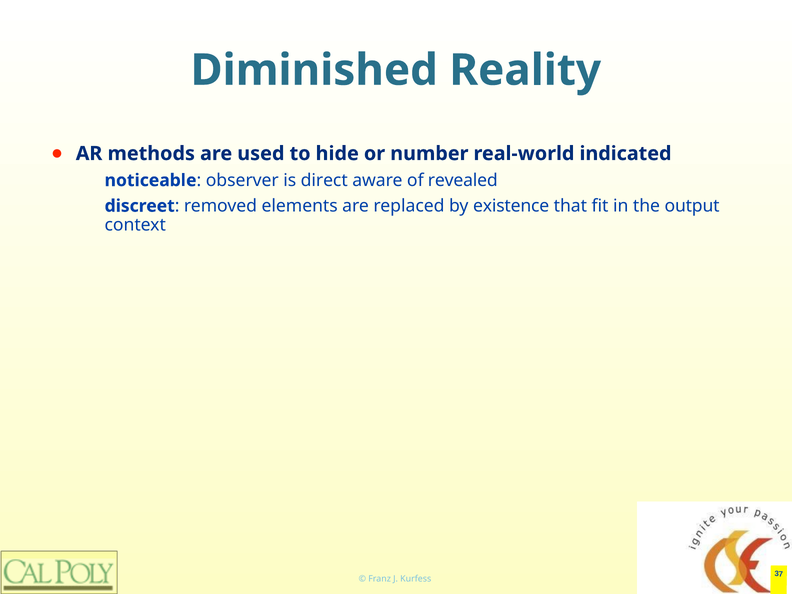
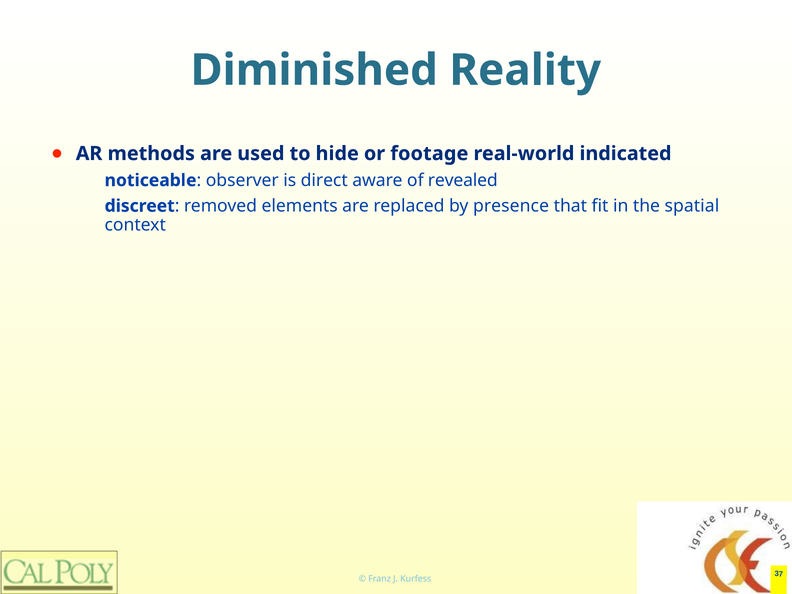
number: number -> footage
existence: existence -> presence
output: output -> spatial
